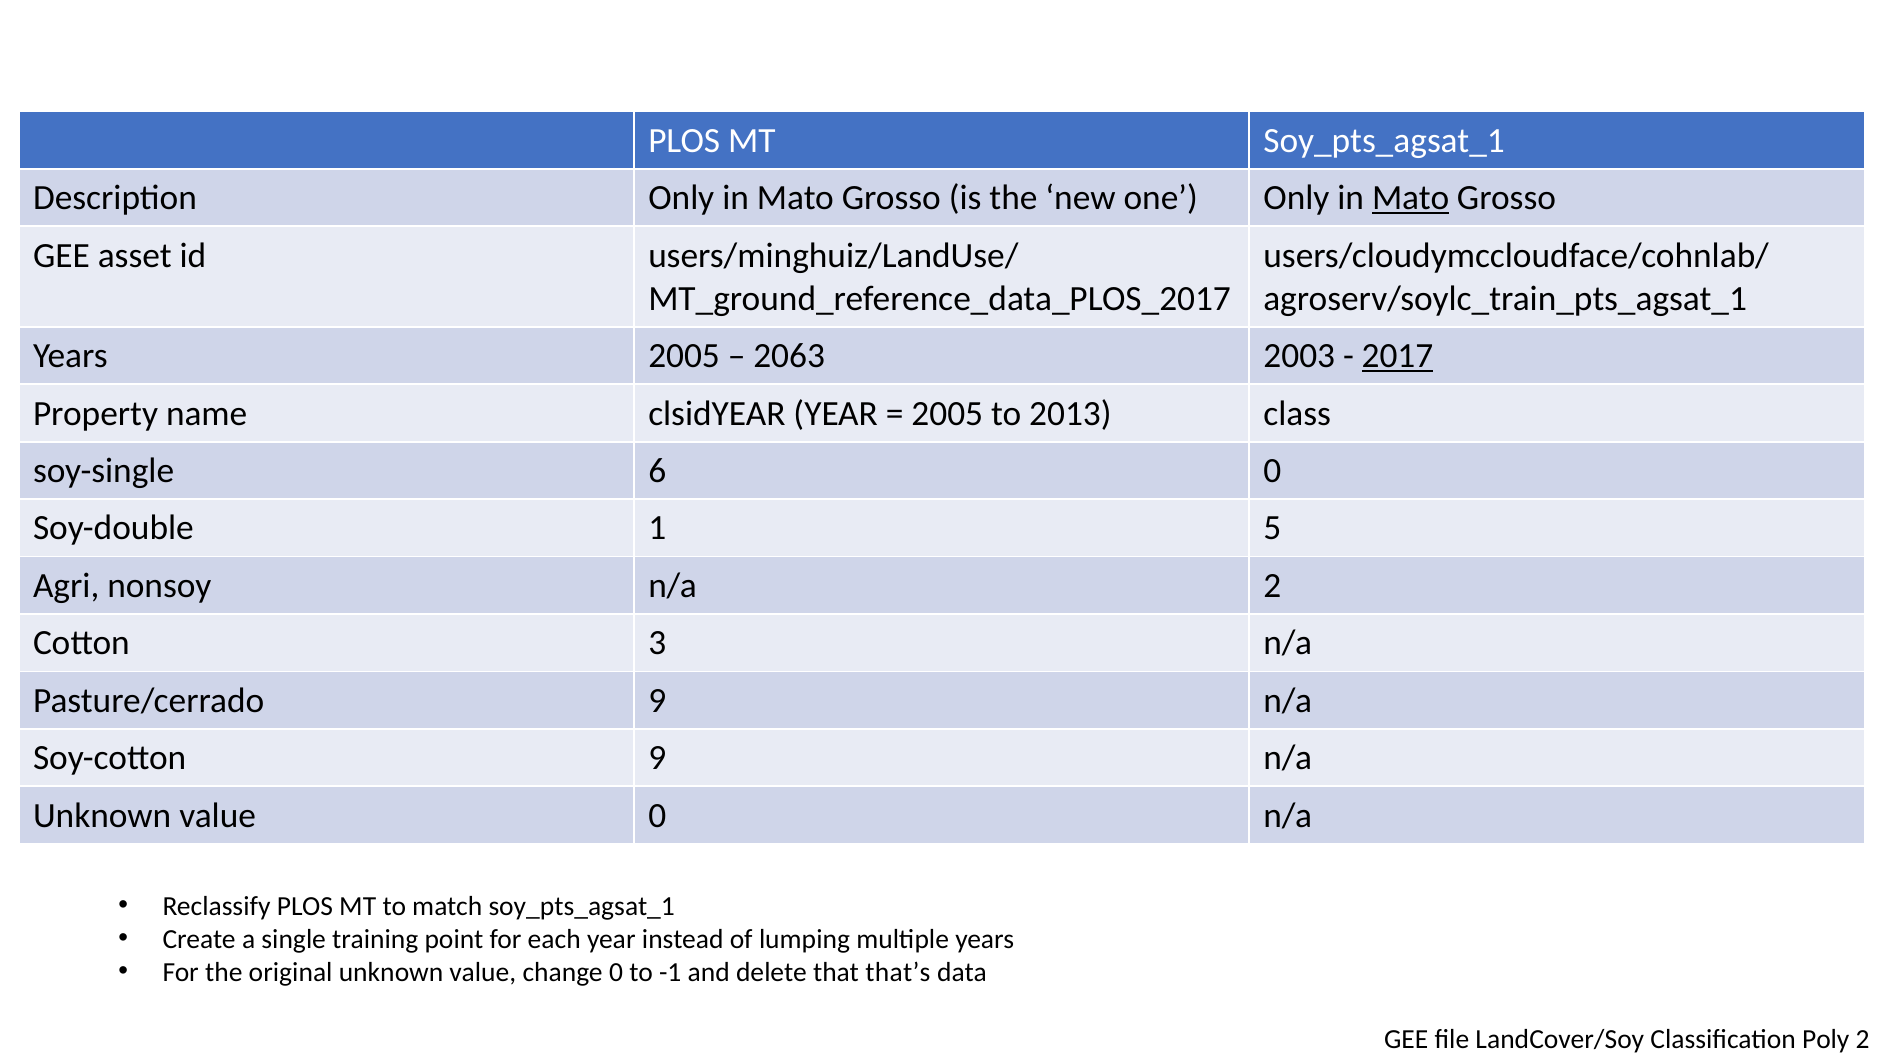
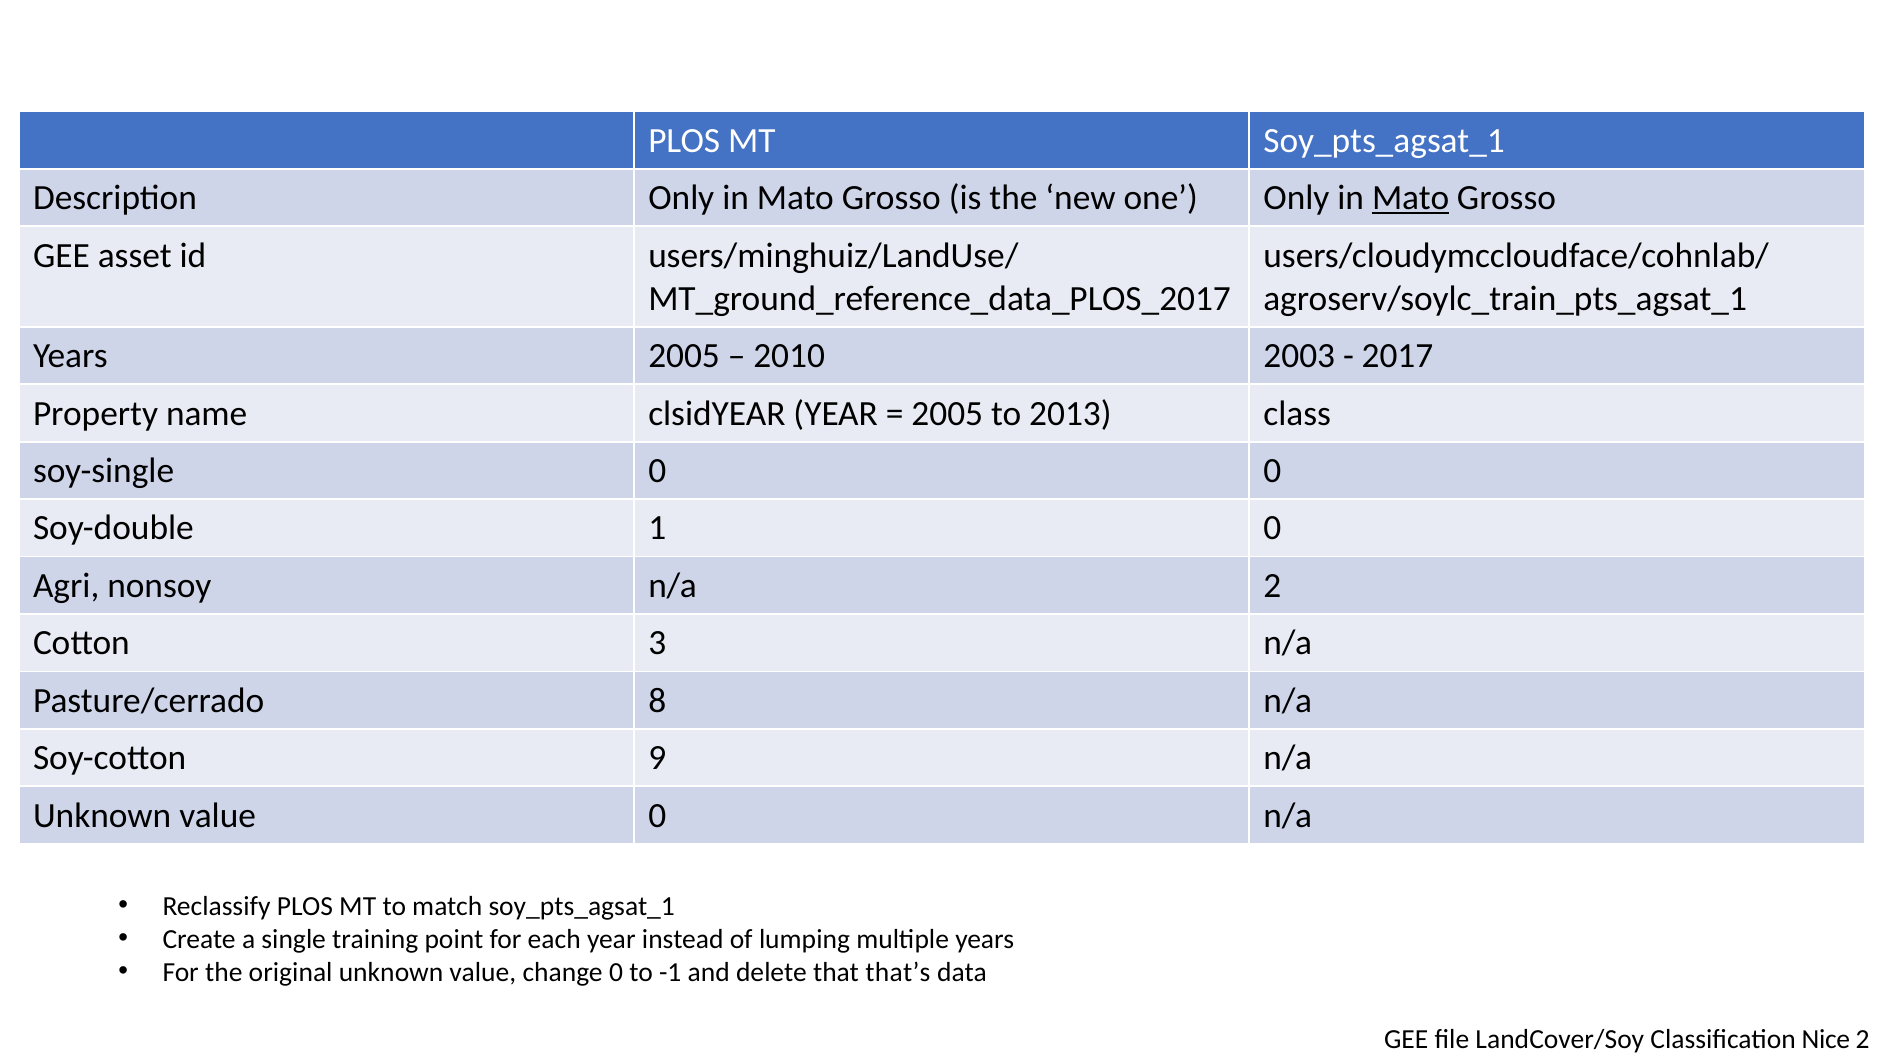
2063: 2063 -> 2010
2017 underline: present -> none
soy-single 6: 6 -> 0
1 5: 5 -> 0
Pasture/cerrado 9: 9 -> 8
Poly: Poly -> Nice
